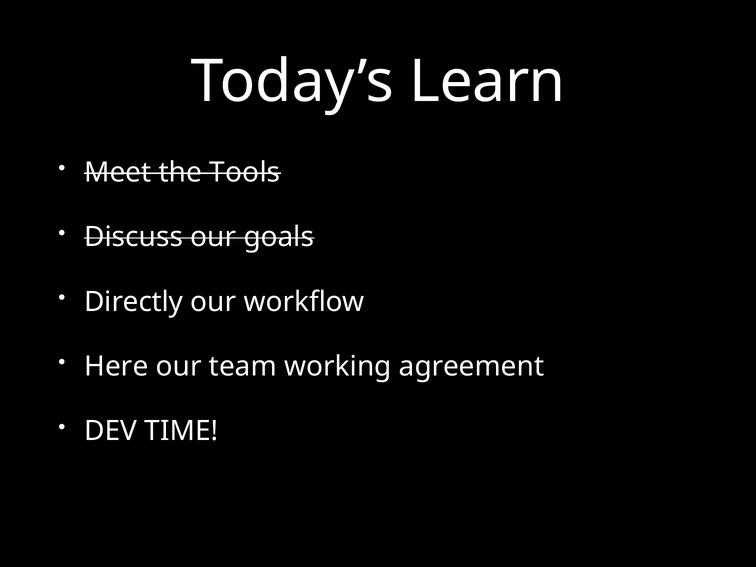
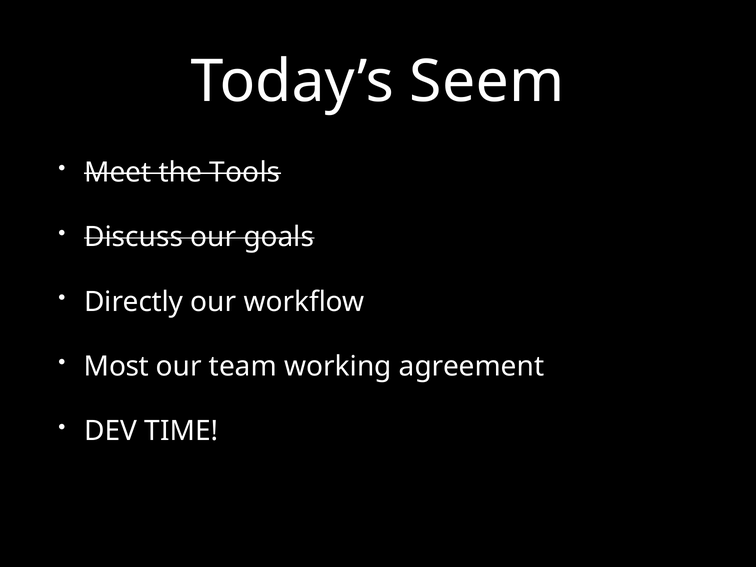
Learn: Learn -> Seem
Here: Here -> Most
